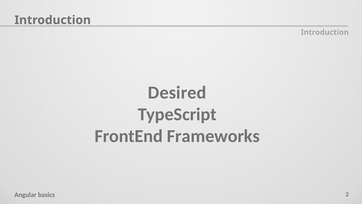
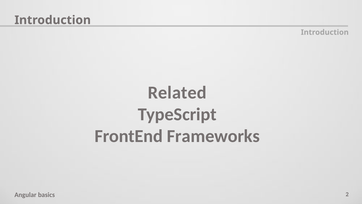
Desired: Desired -> Related
